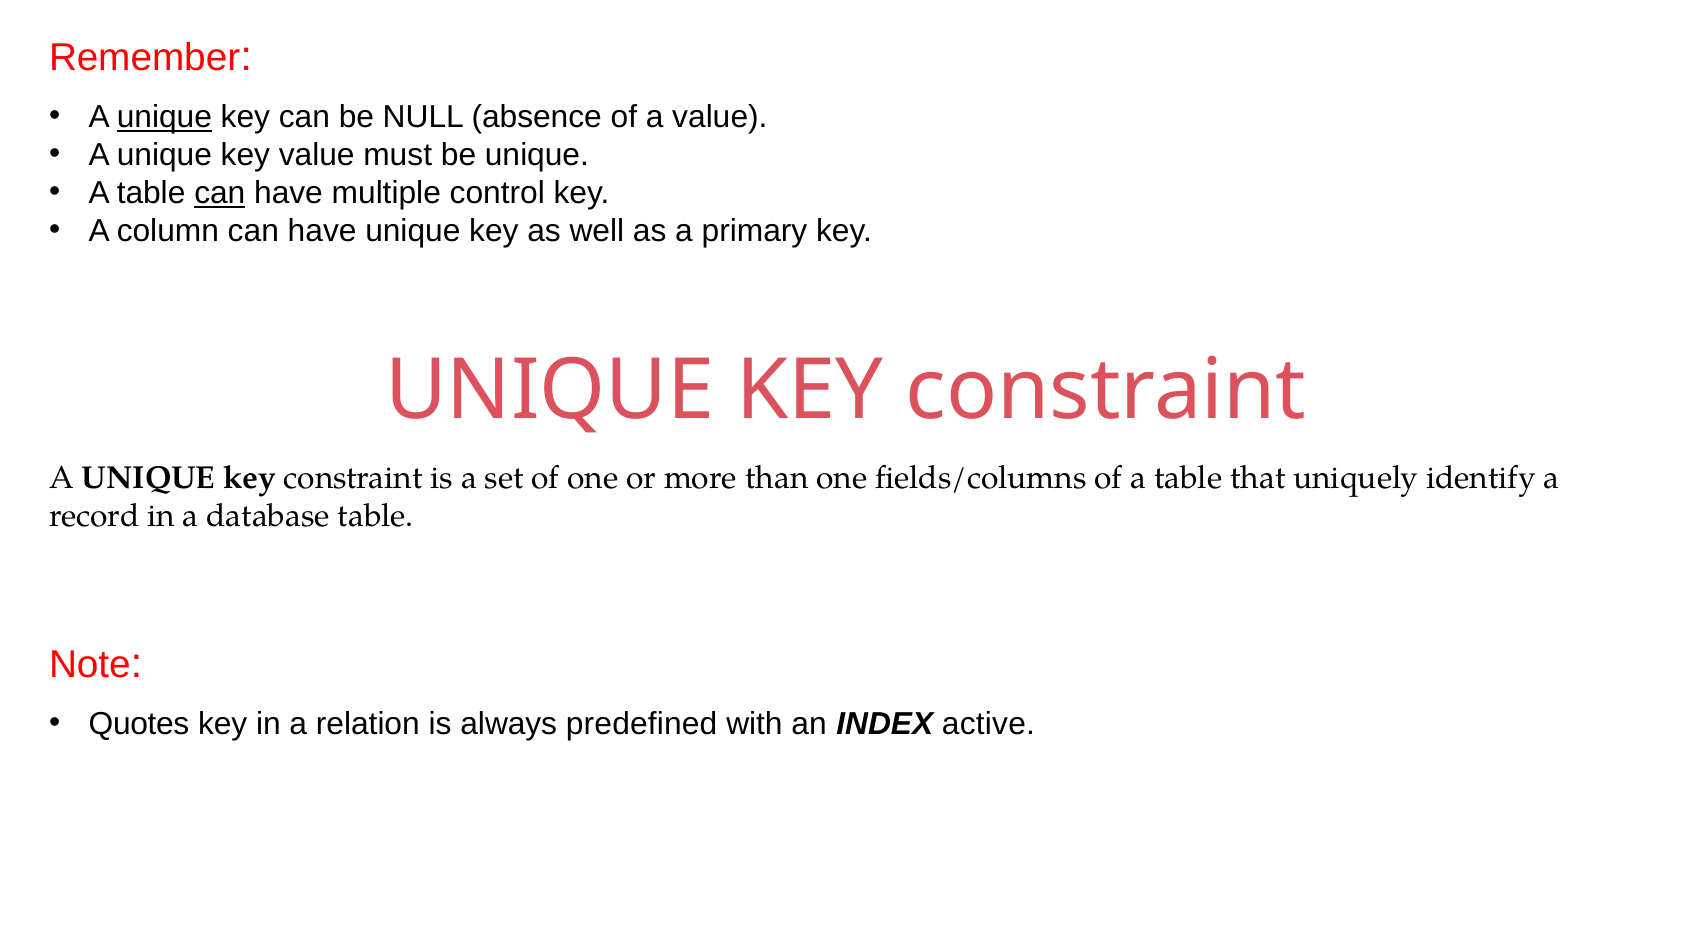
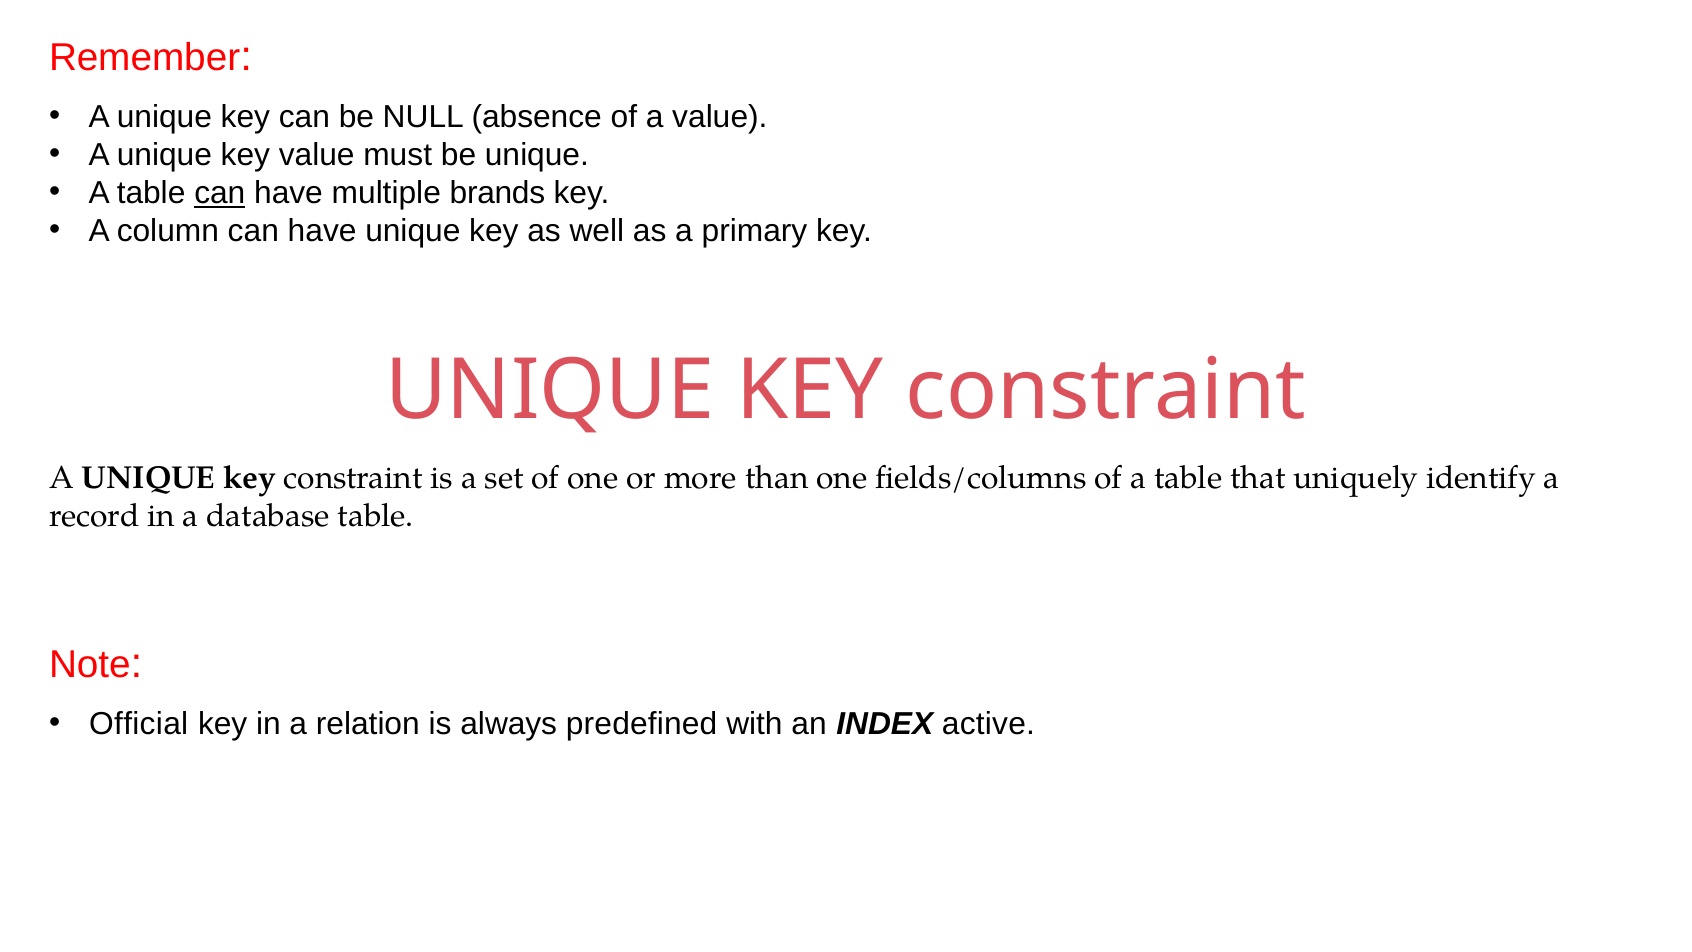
unique at (164, 117) underline: present -> none
control: control -> brands
Quotes: Quotes -> Official
